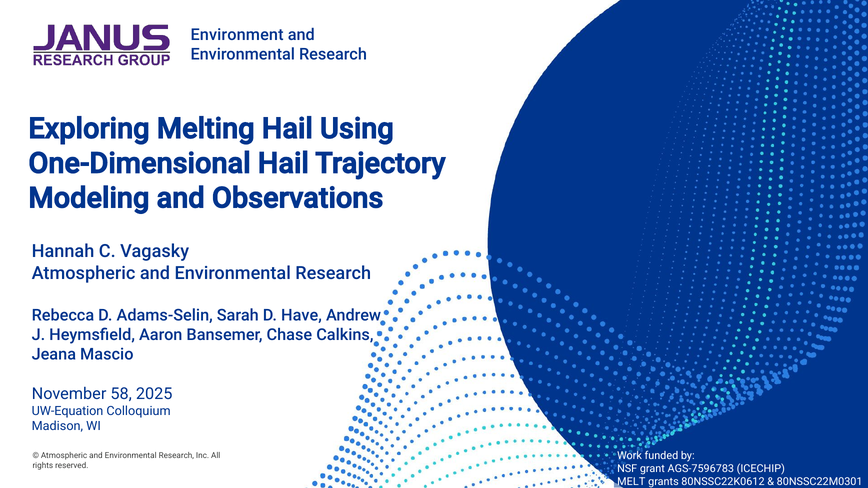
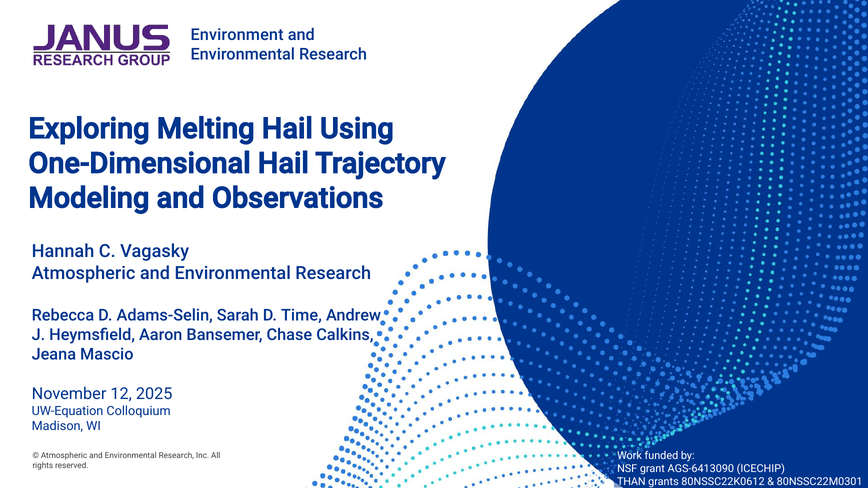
Have: Have -> Time
58: 58 -> 12
AGS-7596783: AGS-7596783 -> AGS-6413090
MELT: MELT -> THAN
